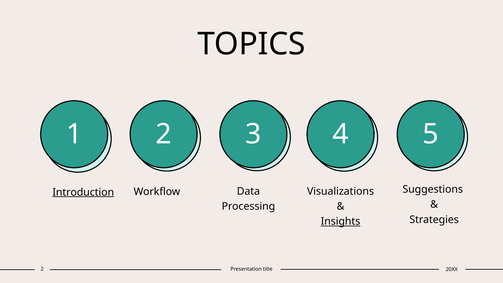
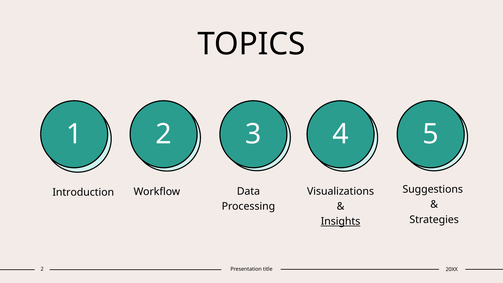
Introduction underline: present -> none
